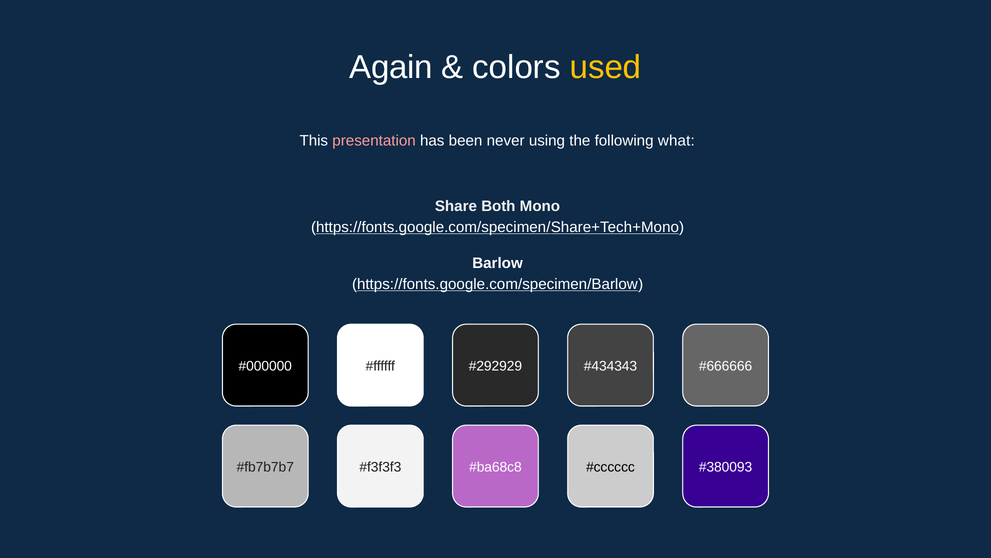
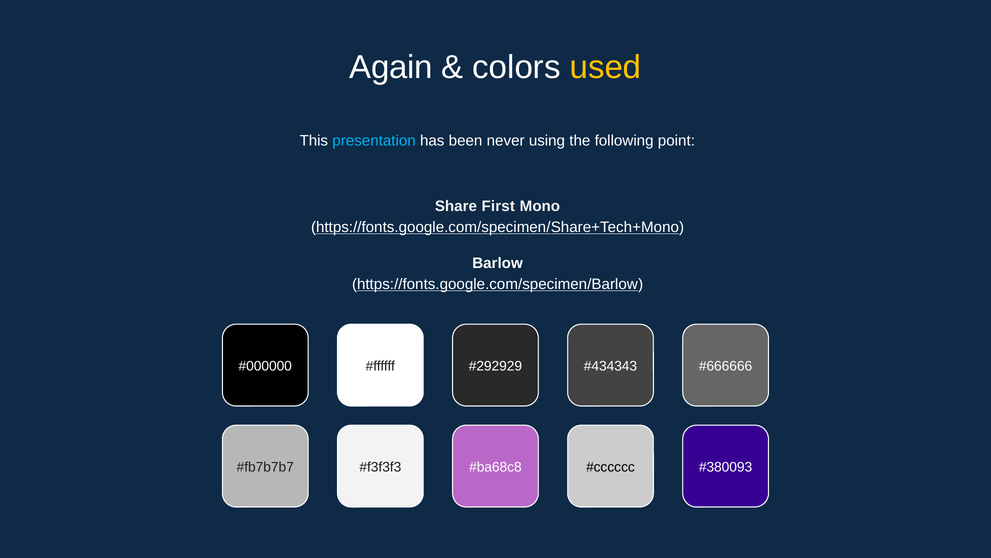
presentation colour: pink -> light blue
what: what -> point
Both: Both -> First
